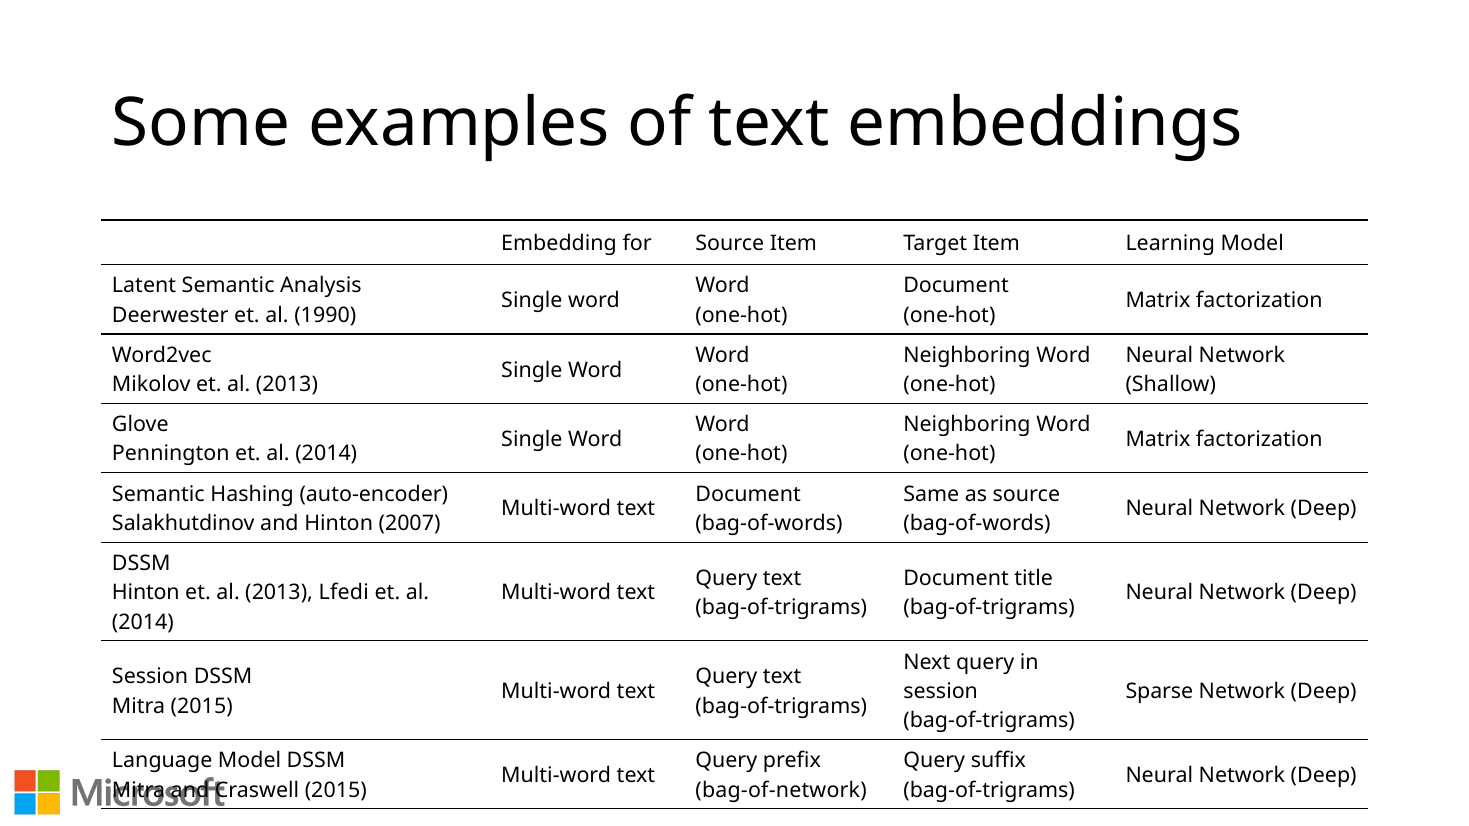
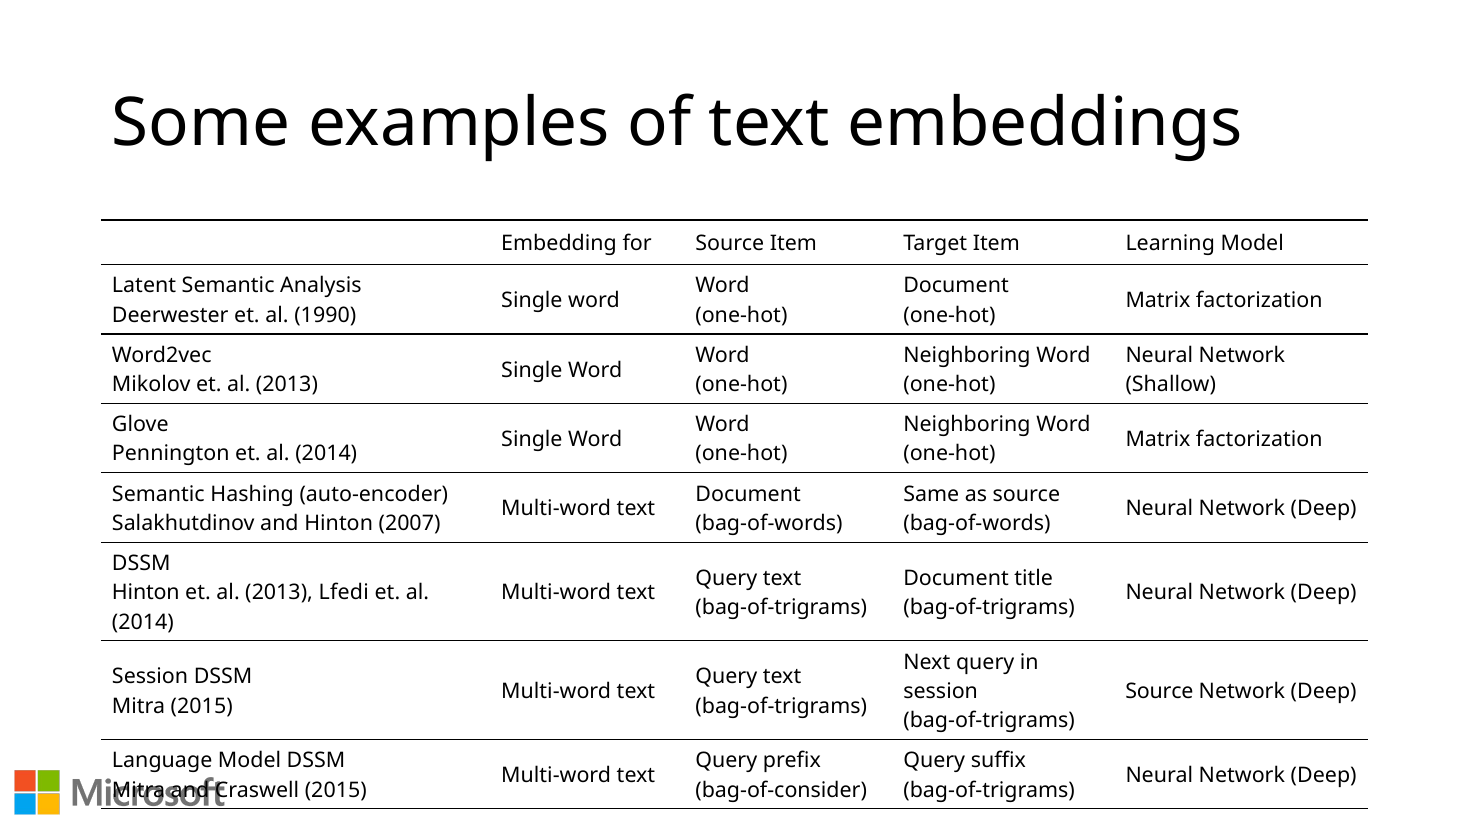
Sparse at (1159, 692): Sparse -> Source
bag-of-network: bag-of-network -> bag-of-consider
